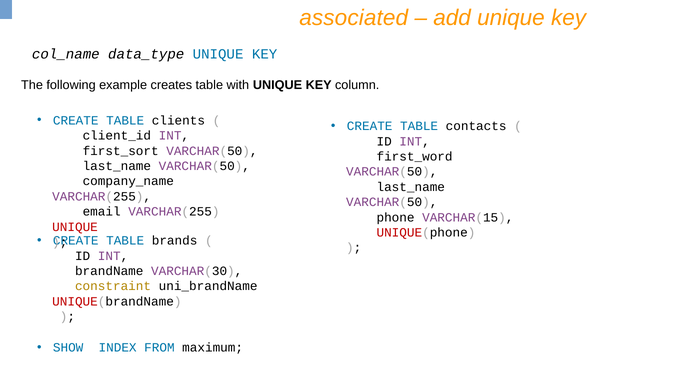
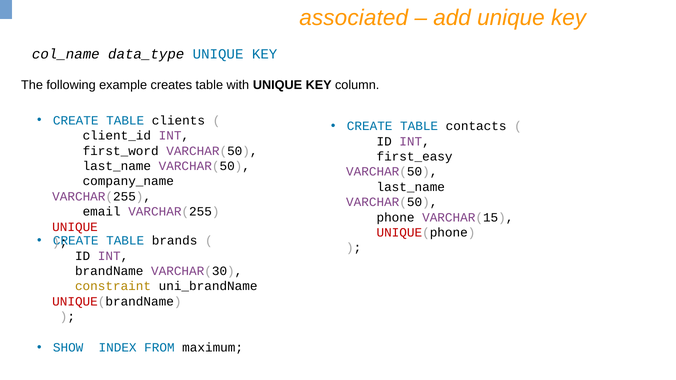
first_sort: first_sort -> first_word
first_word: first_word -> first_easy
